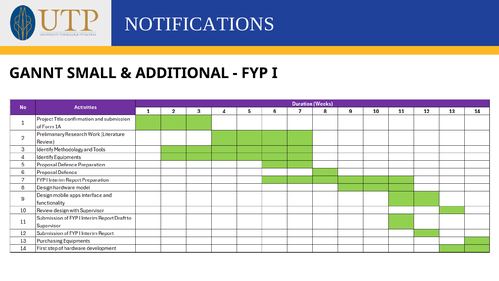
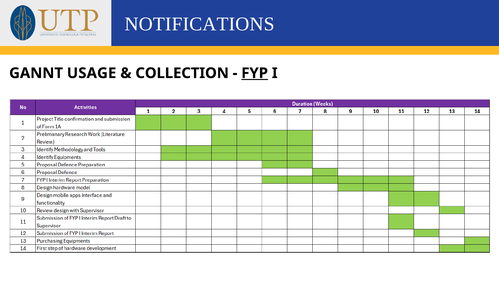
SMALL: SMALL -> USAGE
ADDITIONAL: ADDITIONAL -> COLLECTION
FYP underline: none -> present
